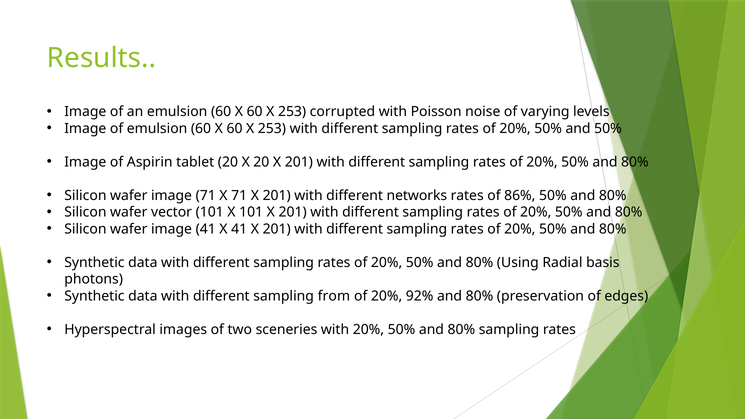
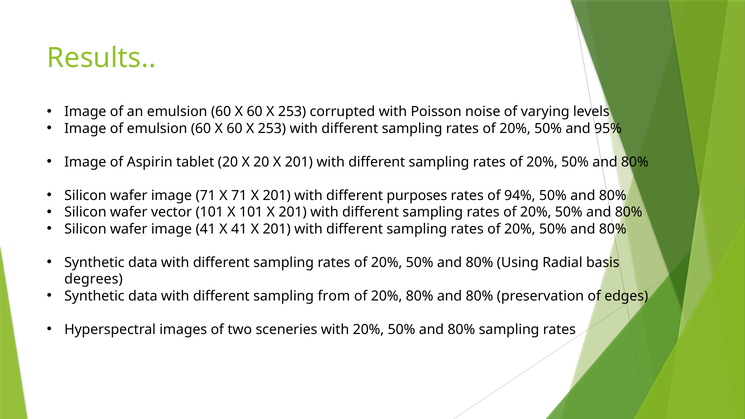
and 50%: 50% -> 95%
networks: networks -> purposes
86%: 86% -> 94%
photons: photons -> degrees
20% 92%: 92% -> 80%
